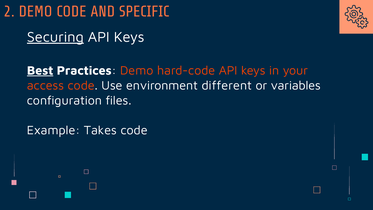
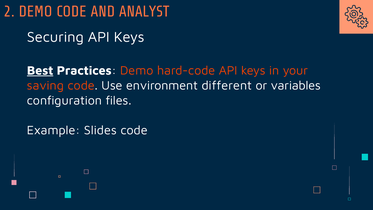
SPECIFIC: SPECIFIC -> ANALYST
Securing underline: present -> none
access: access -> saving
Takes: Takes -> Slides
